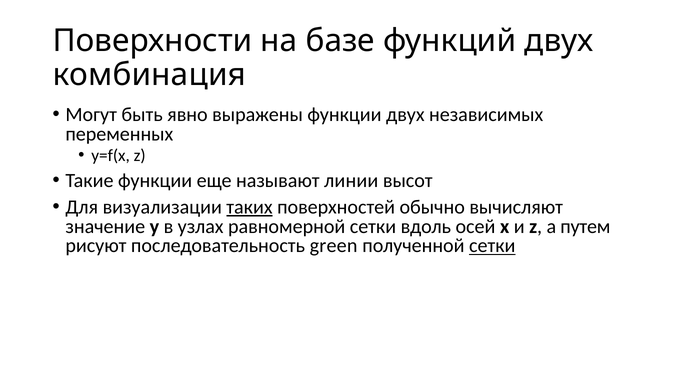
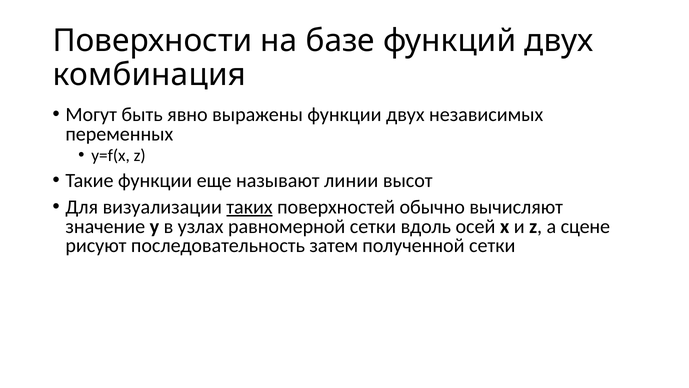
путем: путем -> сцене
green: green -> затем
сетки at (492, 246) underline: present -> none
